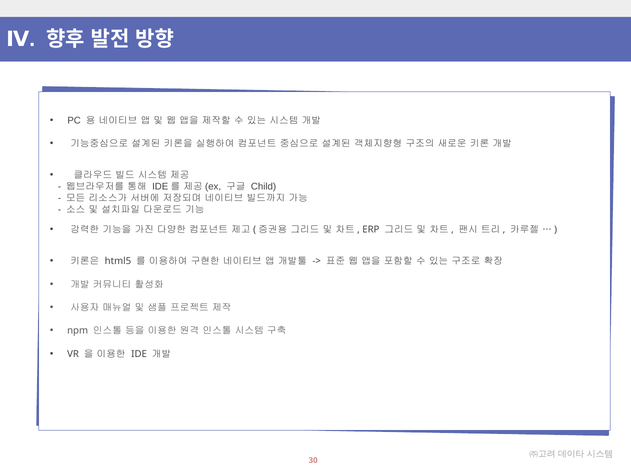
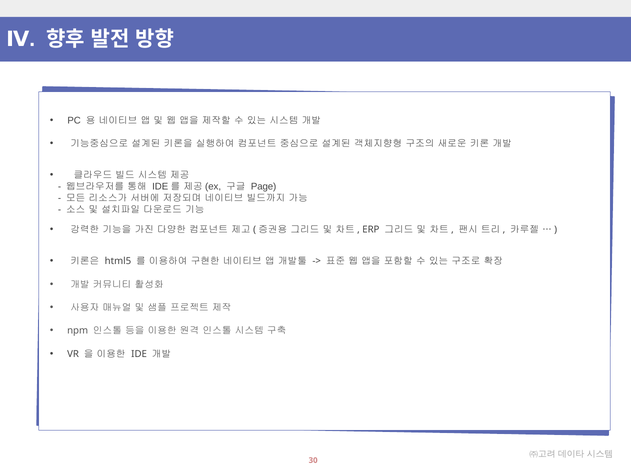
Child: Child -> Page
